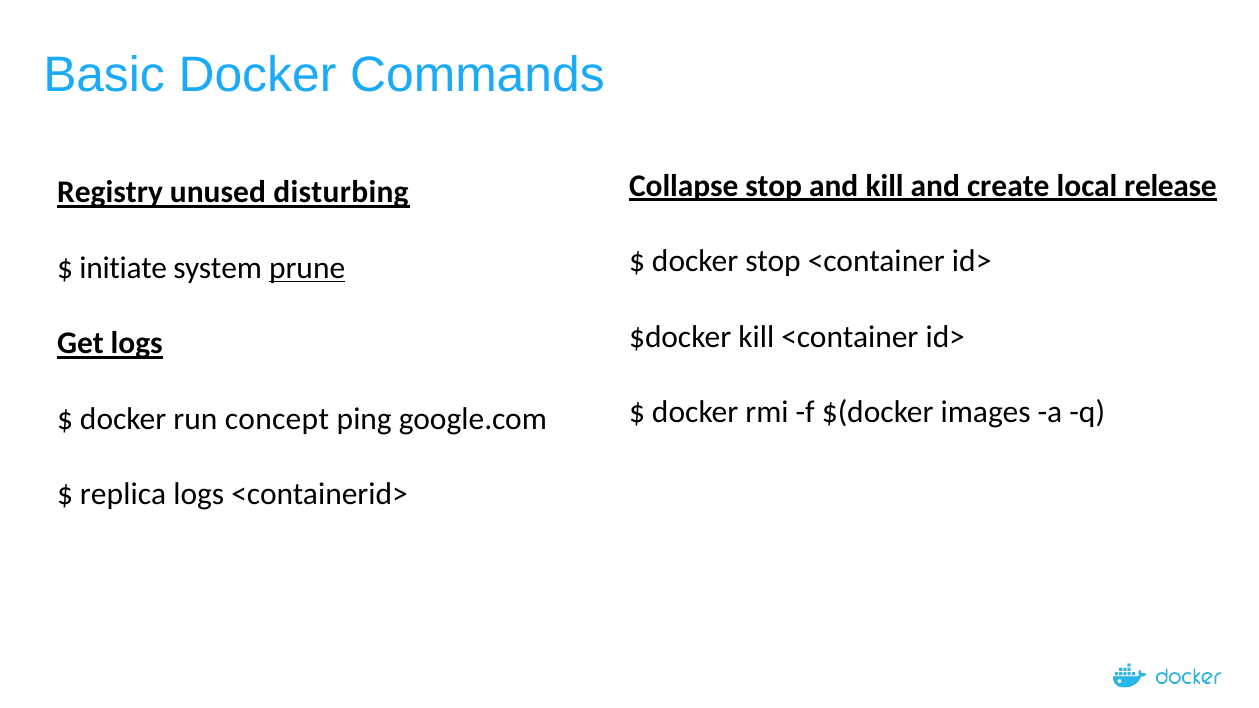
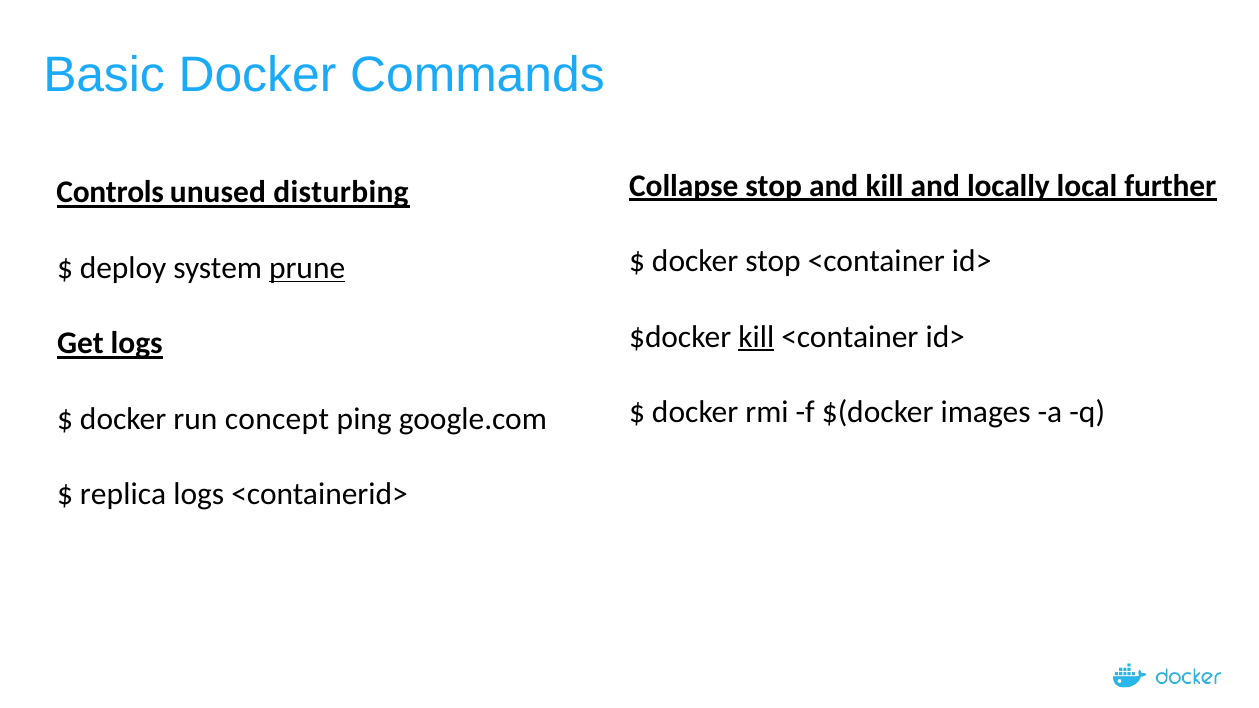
create: create -> locally
release: release -> further
Registry: Registry -> Controls
initiate: initiate -> deploy
kill at (756, 337) underline: none -> present
